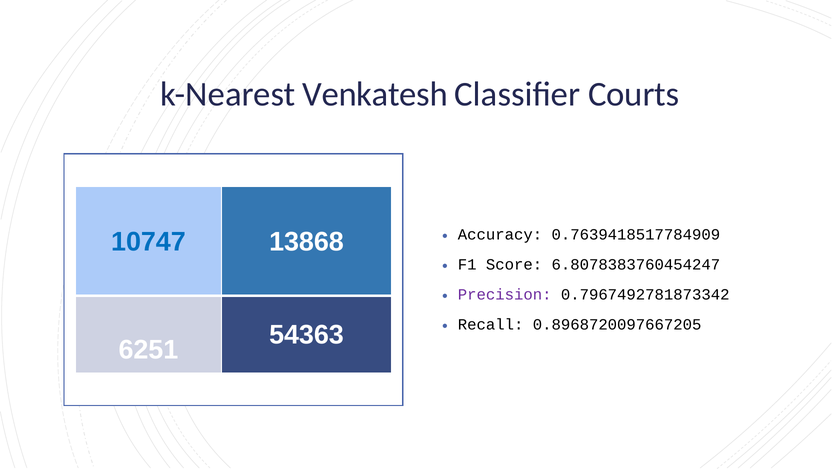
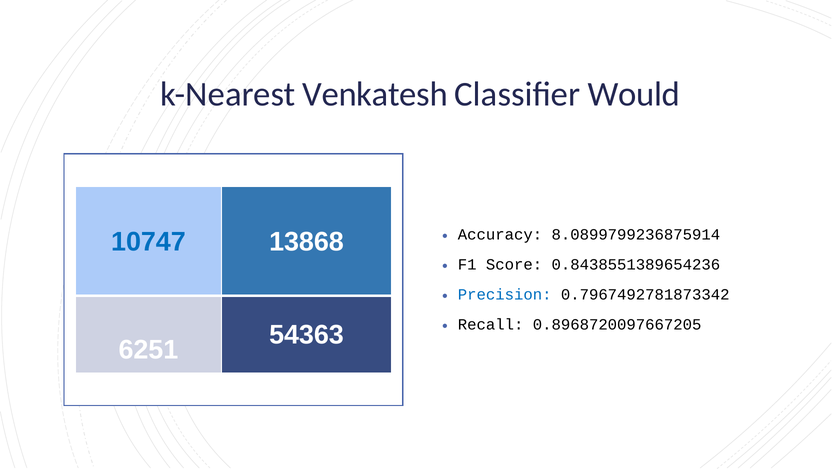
Courts: Courts -> Would
0.7639418517784909: 0.7639418517784909 -> 8.0899799236875914
6.8078383760454247: 6.8078383760454247 -> 0.8438551389654236
Precision colour: purple -> blue
